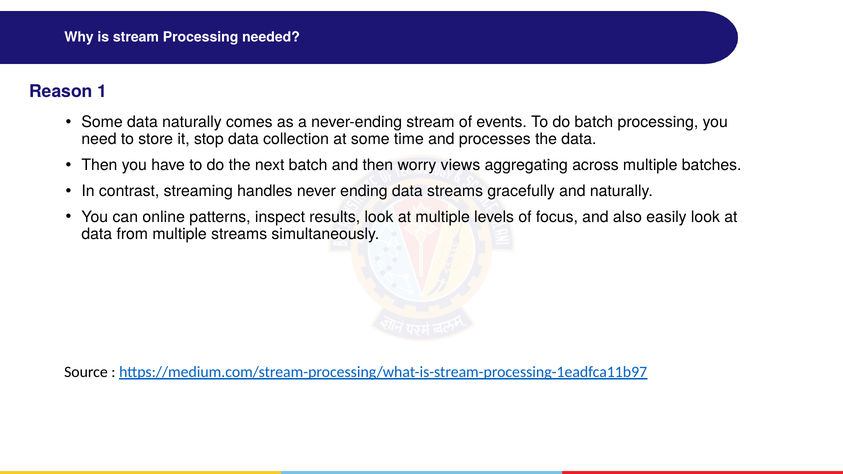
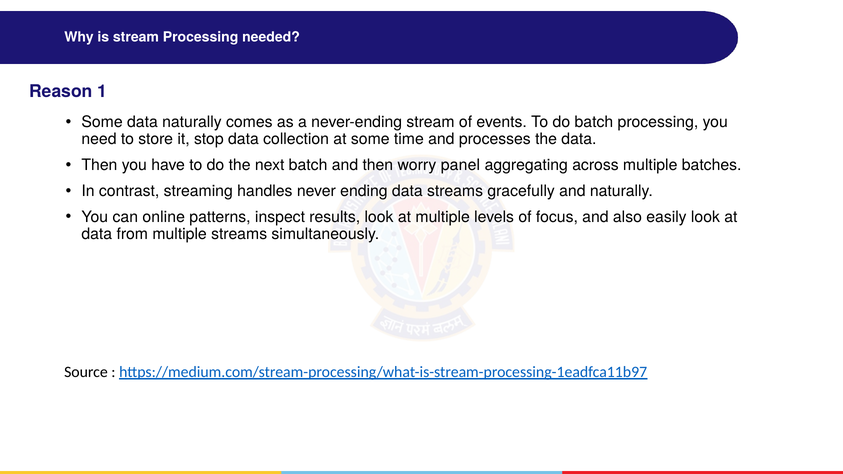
views: views -> panel
